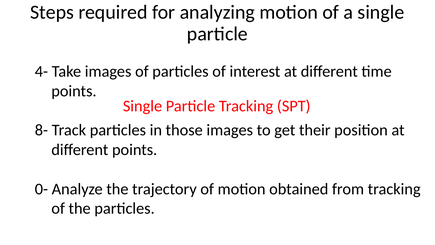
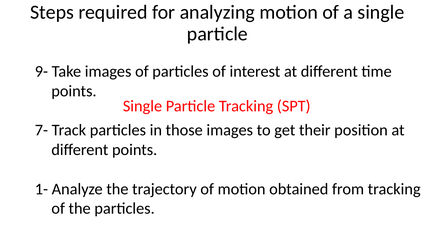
4-: 4- -> 9-
8-: 8- -> 7-
0-: 0- -> 1-
